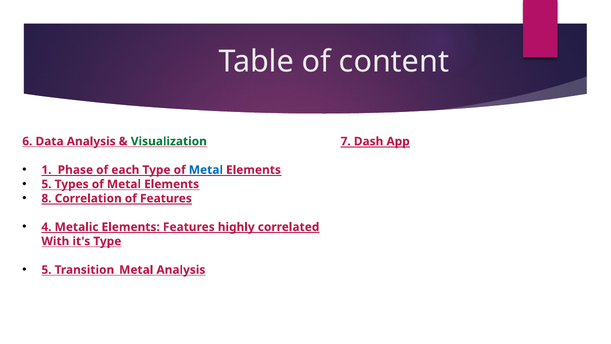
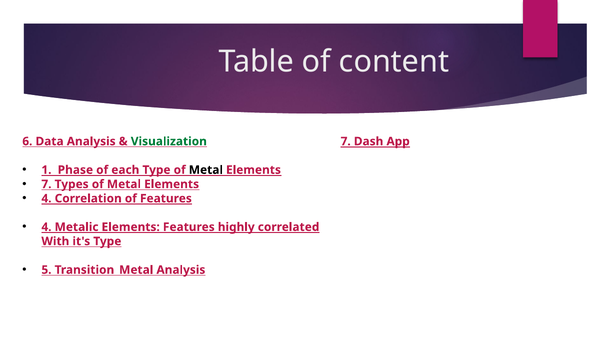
Metal at (206, 170) colour: blue -> black
5 at (46, 184): 5 -> 7
8 at (46, 198): 8 -> 4
